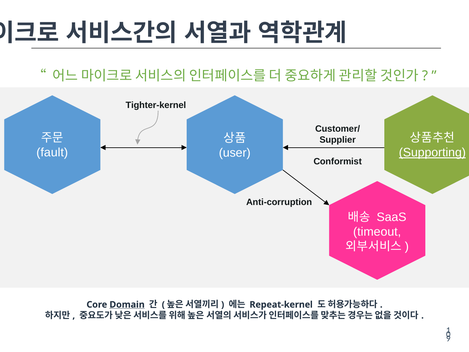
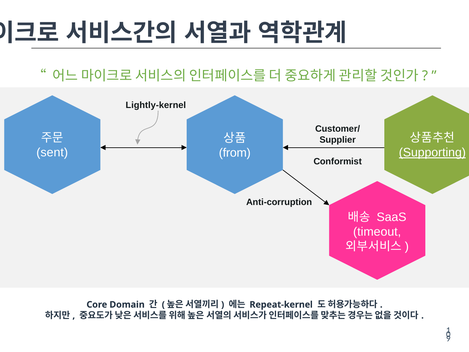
Tighter-kernel: Tighter-kernel -> Lightly-kernel
fault: fault -> sent
user: user -> from
Domain underline: present -> none
